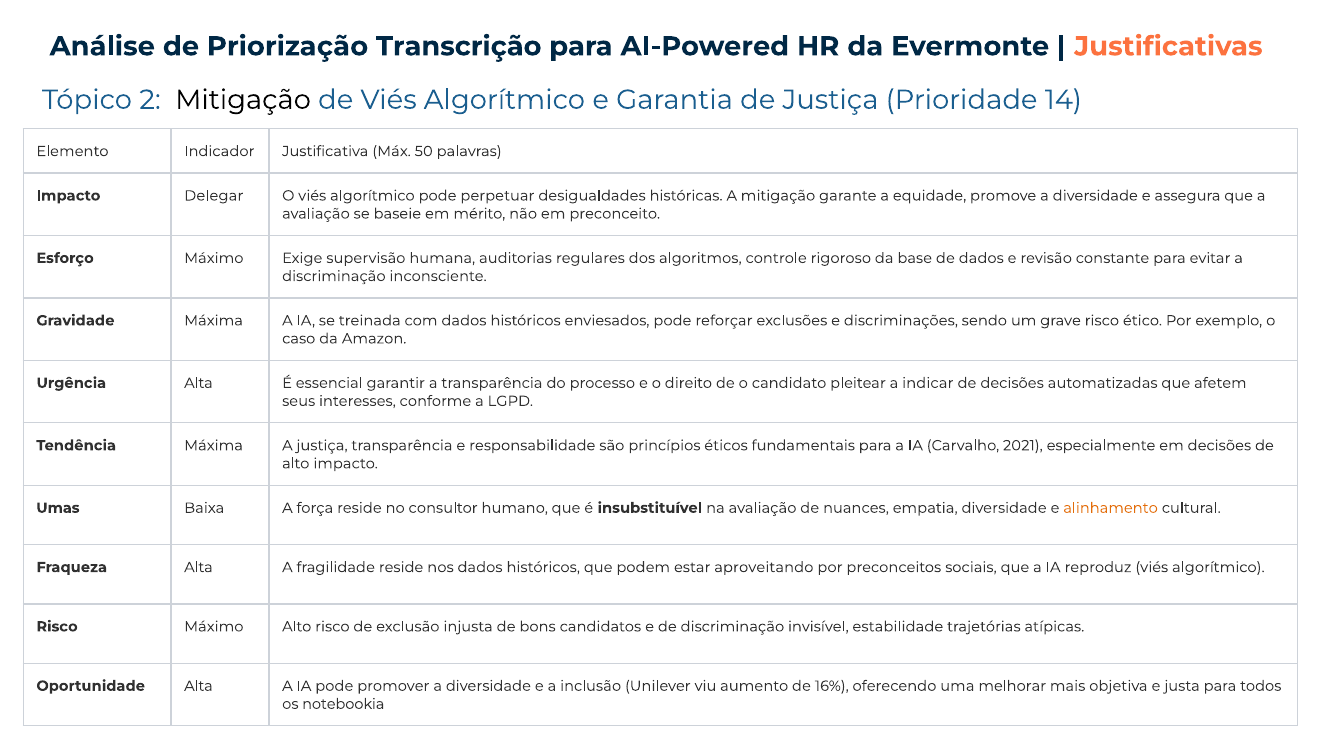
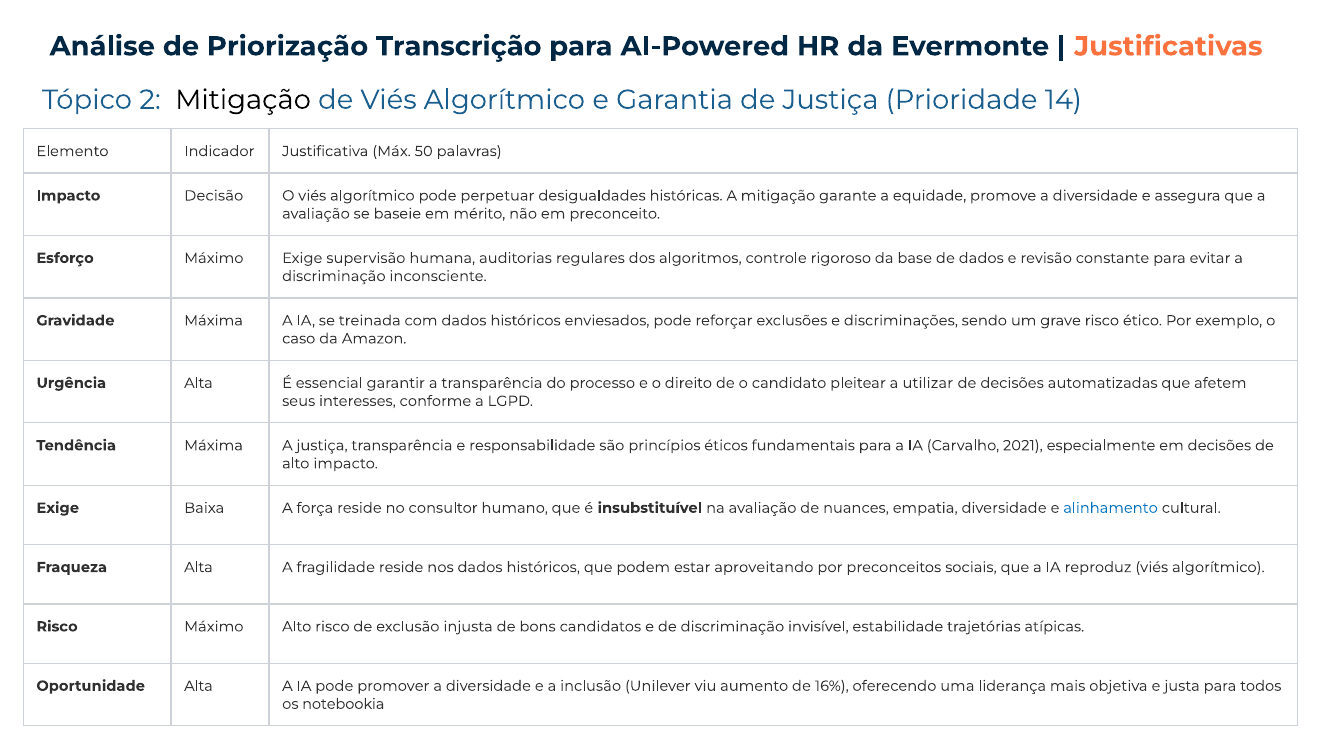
Delegar: Delegar -> Decisão
indicar: indicar -> utilizar
Umas at (58, 508): Umas -> Exige
alinhamento colour: orange -> blue
melhorar: melhorar -> liderança
